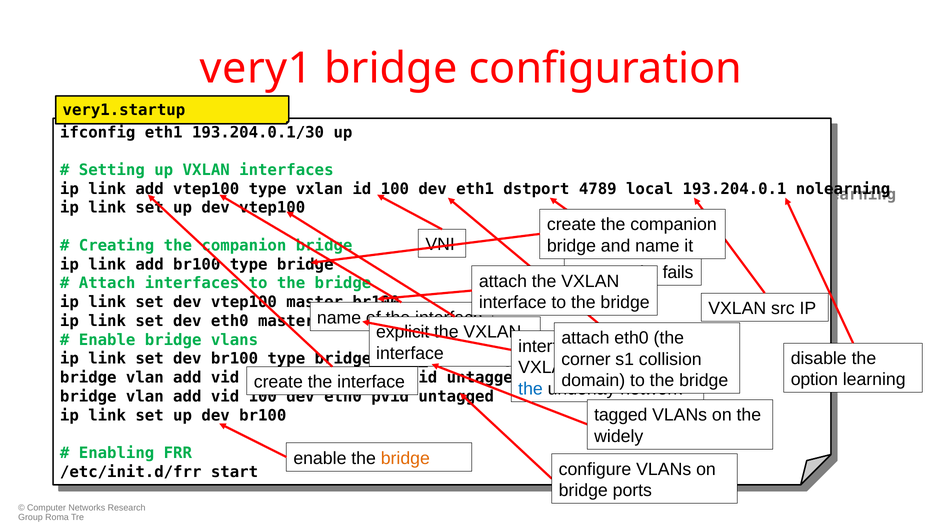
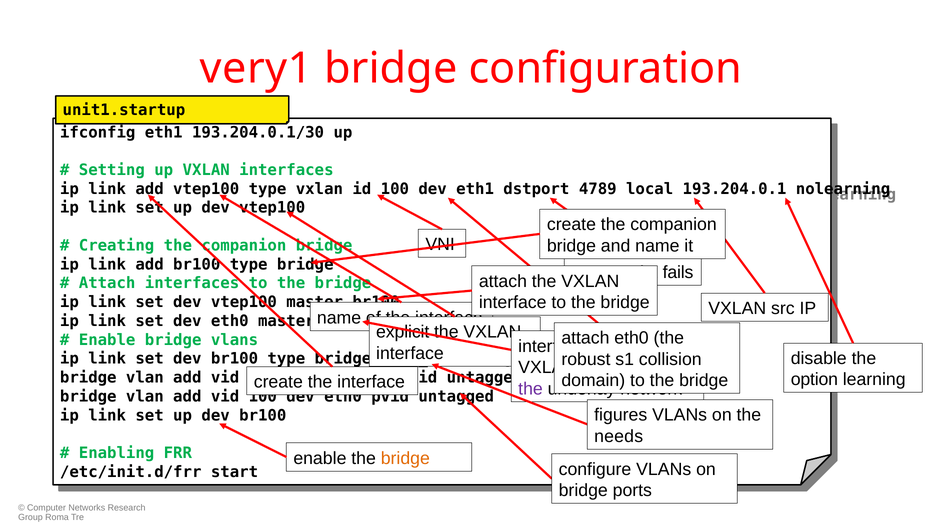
very1.startup: very1.startup -> unit1.startup
corner: corner -> robust
the at (531, 388) colour: blue -> purple
tagged: tagged -> figures
widely: widely -> needs
